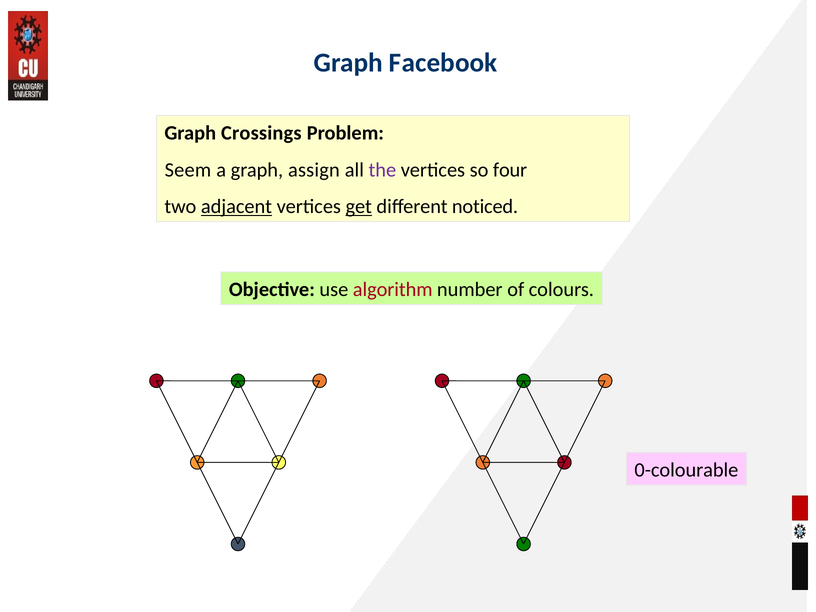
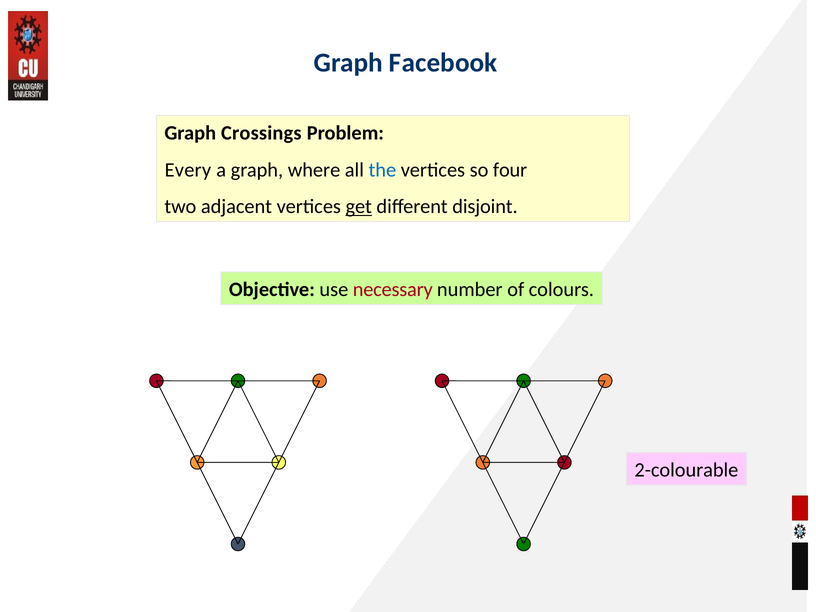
Seem: Seem -> Every
assign: assign -> where
the colour: purple -> blue
adjacent underline: present -> none
noticed: noticed -> disjoint
algorithm: algorithm -> necessary
0-colourable: 0-colourable -> 2-colourable
